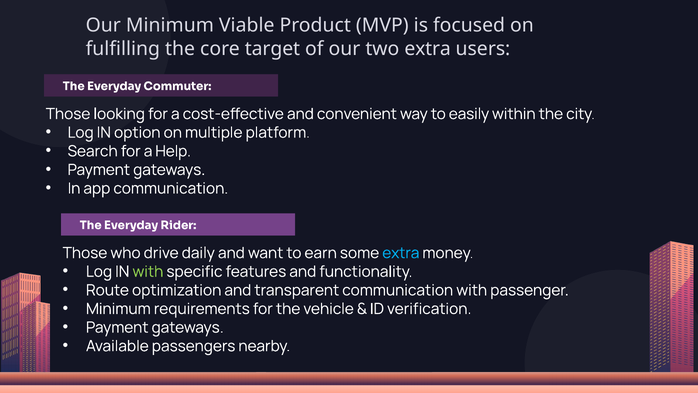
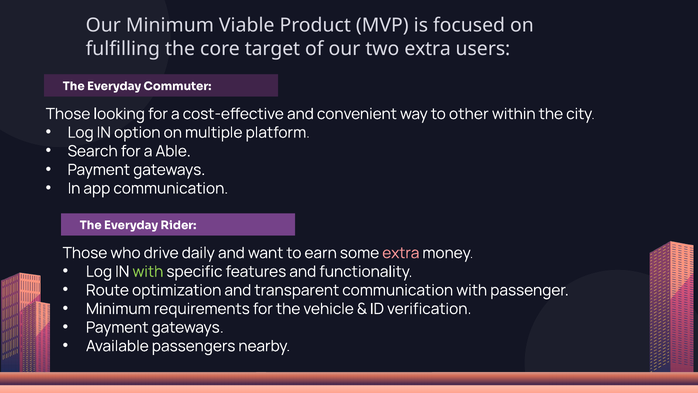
easily: easily -> other
Help: Help -> Able
extra at (401, 253) colour: light blue -> pink
